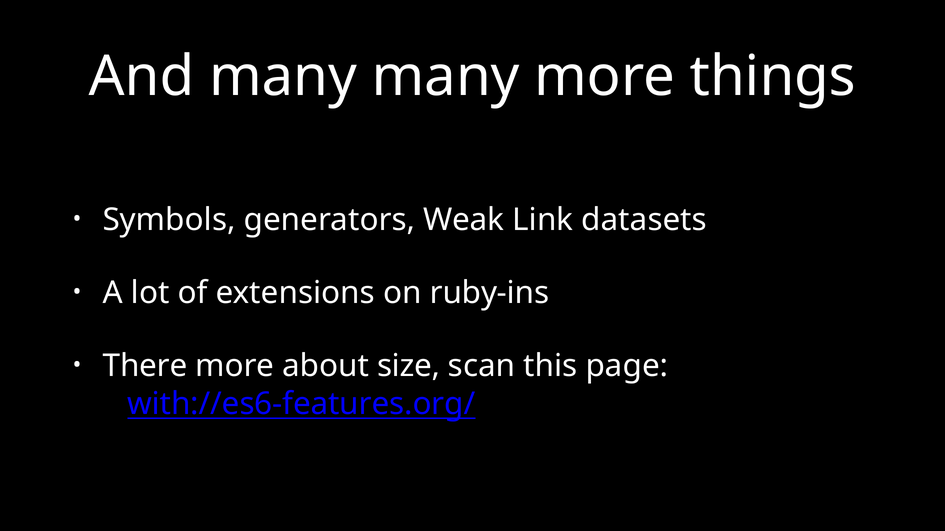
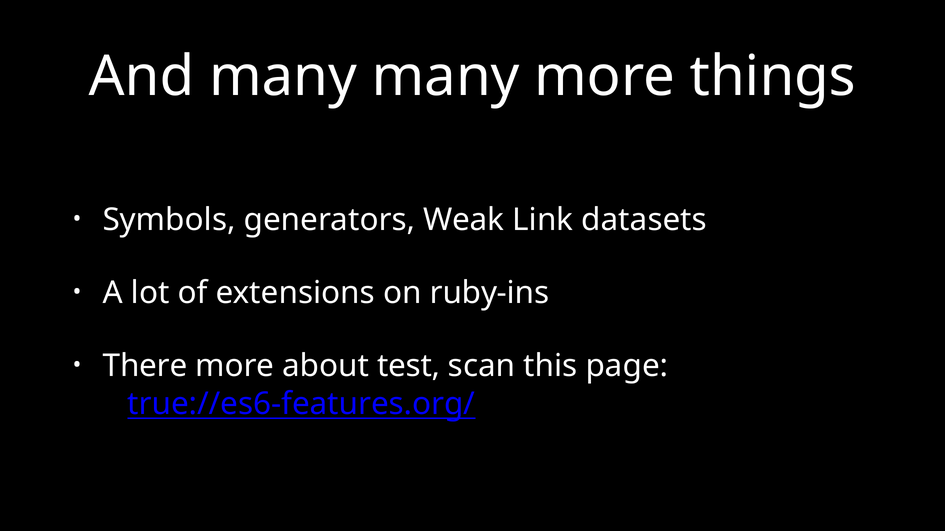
size: size -> test
with://es6-features.org/: with://es6-features.org/ -> true://es6-features.org/
